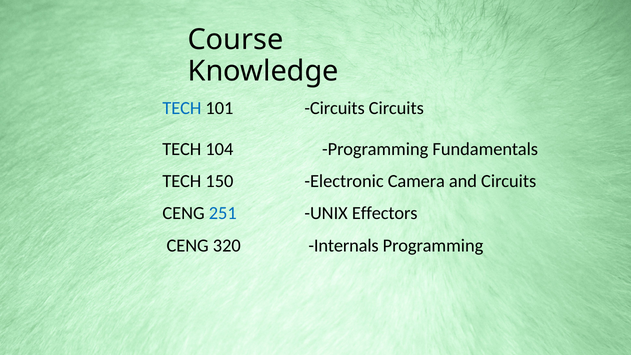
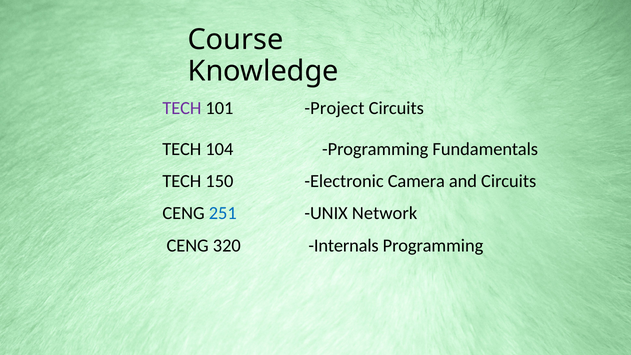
TECH at (182, 108) colour: blue -> purple
101 Circuits: Circuits -> Project
Effectors: Effectors -> Network
